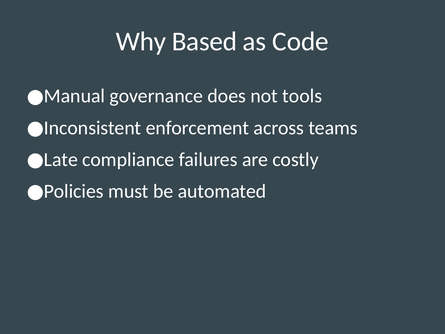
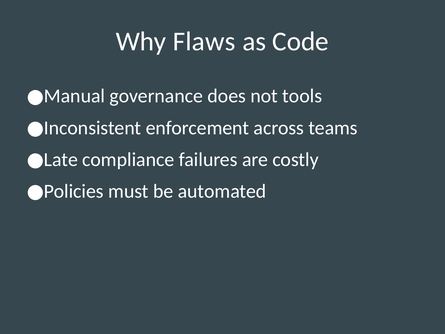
Based: Based -> Flaws
